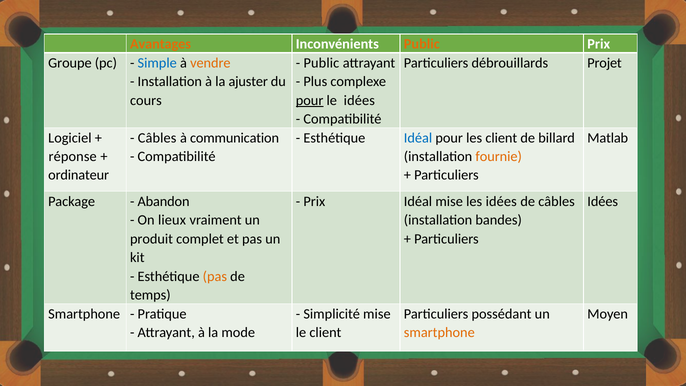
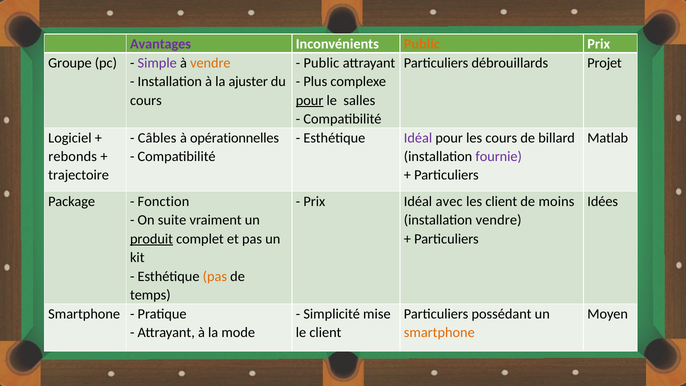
Avantages colour: orange -> purple
Simple colour: blue -> purple
le idées: idées -> salles
communication: communication -> opérationnelles
Idéal at (418, 138) colour: blue -> purple
les client: client -> cours
réponse: réponse -> rebonds
fournie colour: orange -> purple
ordinateur: ordinateur -> trajectoire
Abandon: Abandon -> Fonction
Idéal mise: mise -> avec
les idées: idées -> client
de câbles: câbles -> moins
lieux: lieux -> suite
installation bandes: bandes -> vendre
produit underline: none -> present
